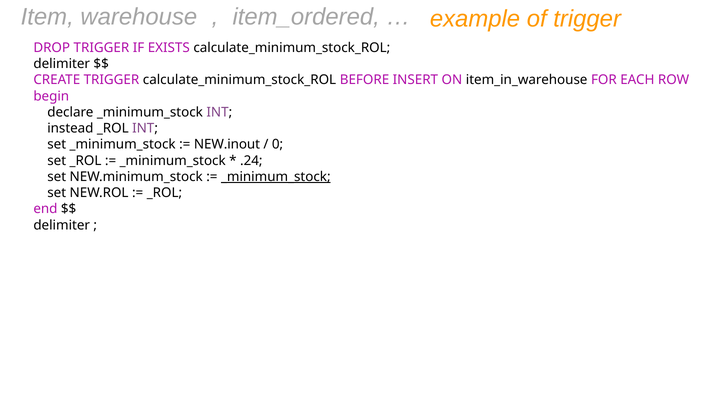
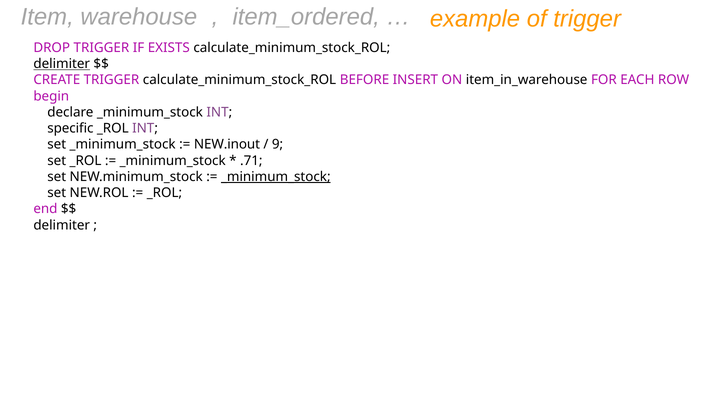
delimiter at (62, 64) underline: none -> present
instead: instead -> specific
0: 0 -> 9
.24: .24 -> .71
